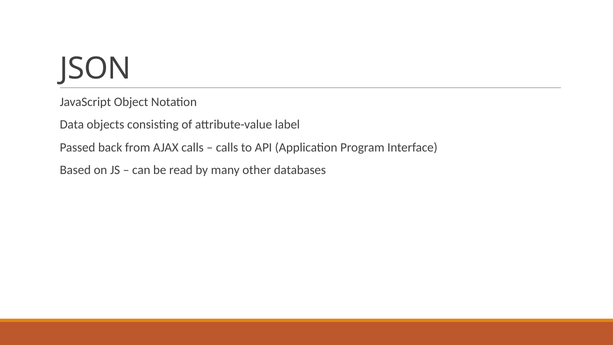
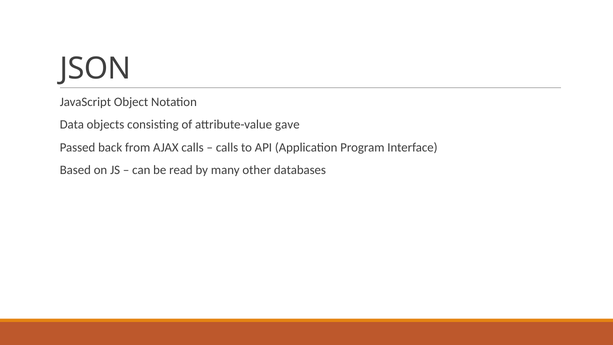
label: label -> gave
